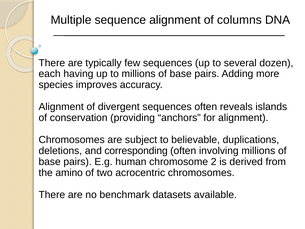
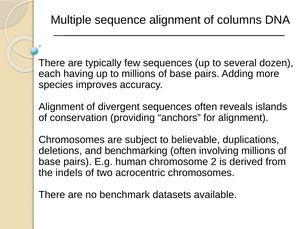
corresponding: corresponding -> benchmarking
amino: amino -> indels
